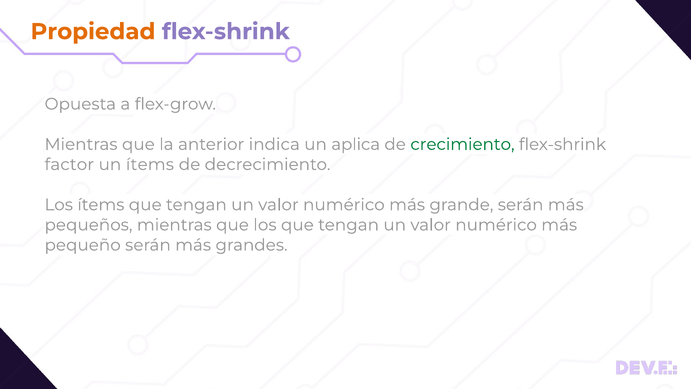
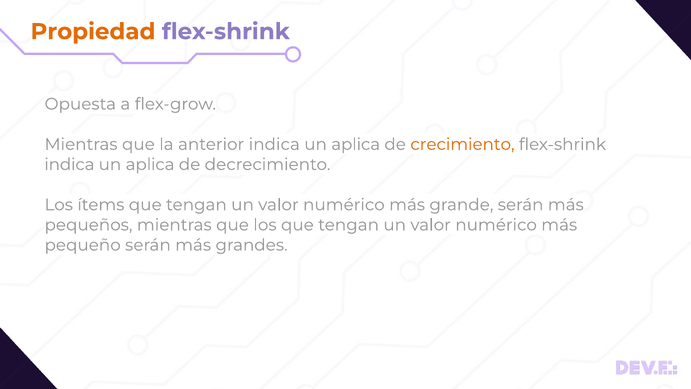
crecimiento colour: green -> orange
factor at (69, 164): factor -> indica
ítems at (150, 164): ítems -> aplica
